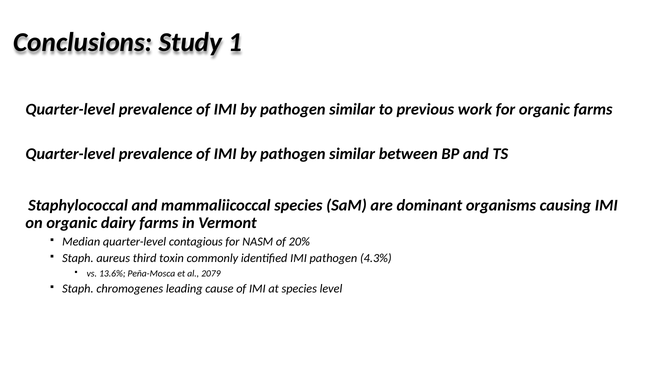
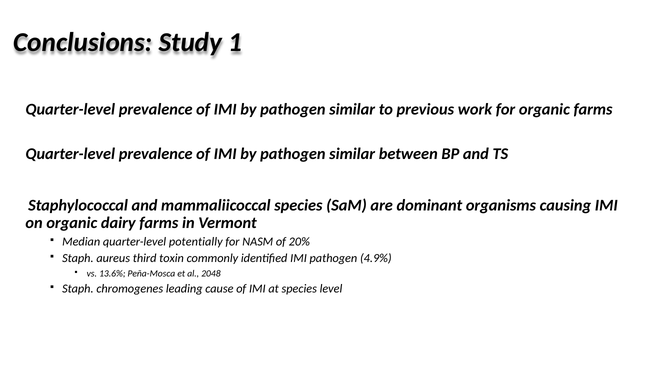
contagious: contagious -> potentially
4.3%: 4.3% -> 4.9%
2079: 2079 -> 2048
